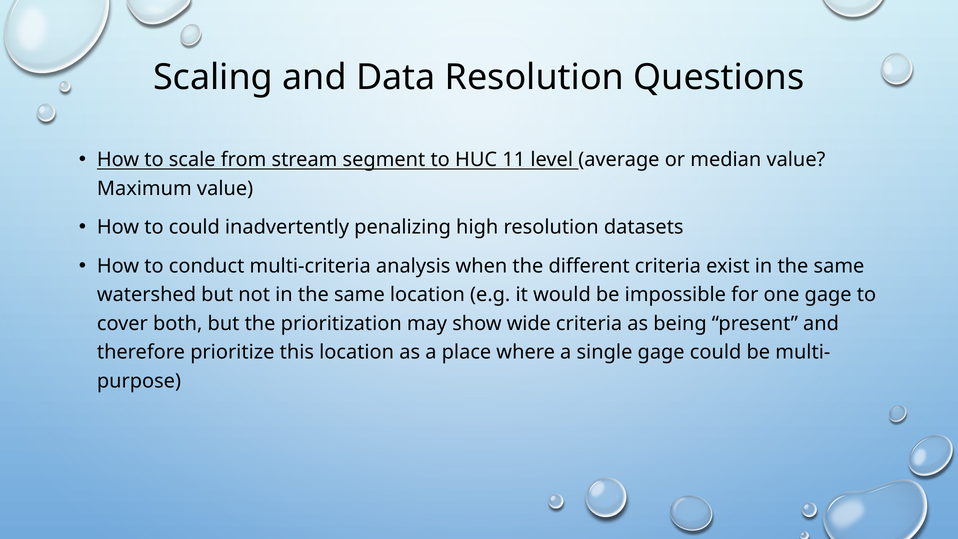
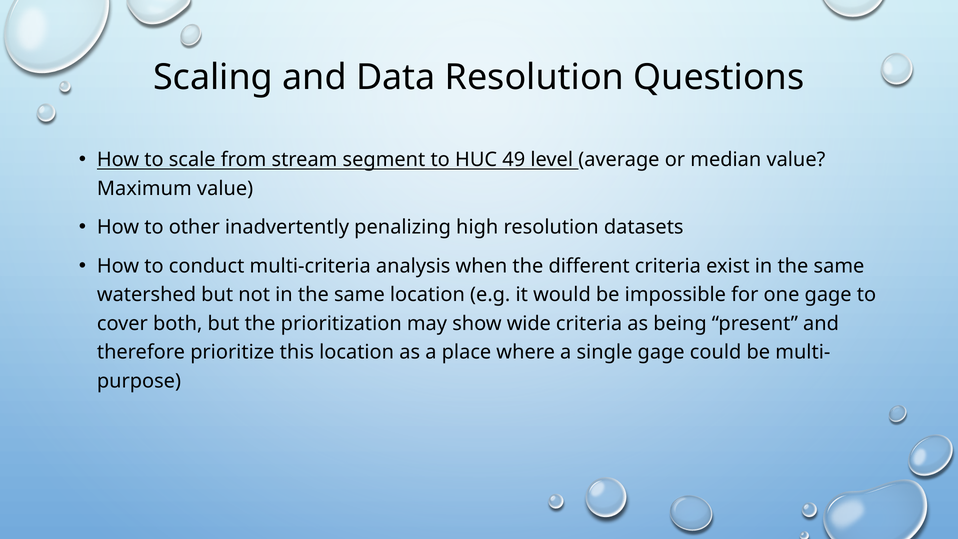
11: 11 -> 49
to could: could -> other
